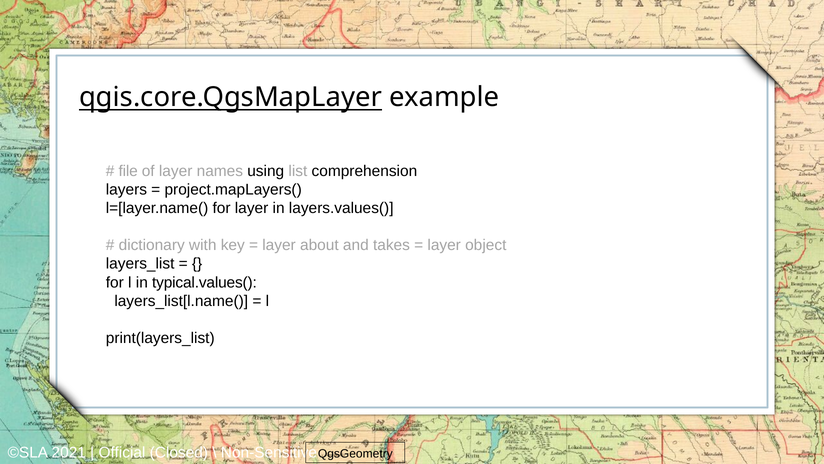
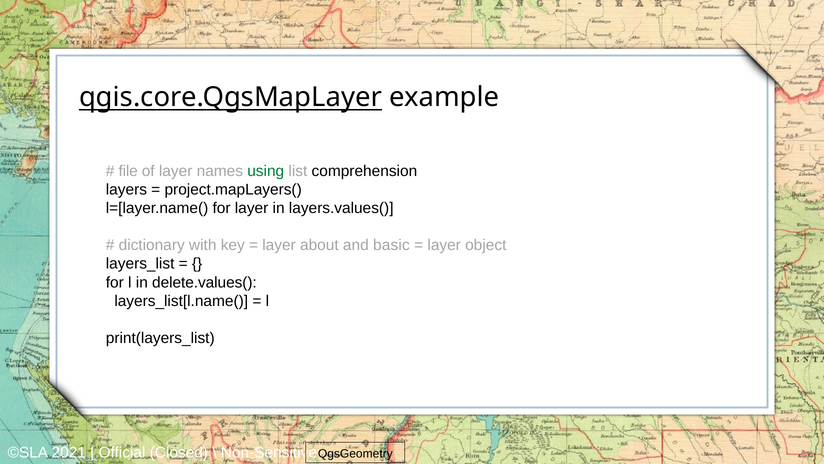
using colour: black -> green
takes: takes -> basic
typical.values(: typical.values( -> delete.values(
